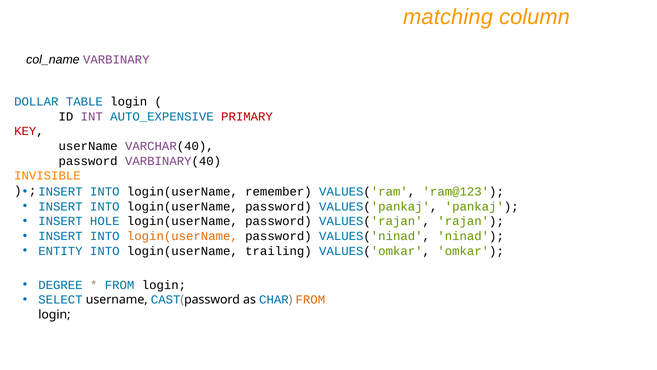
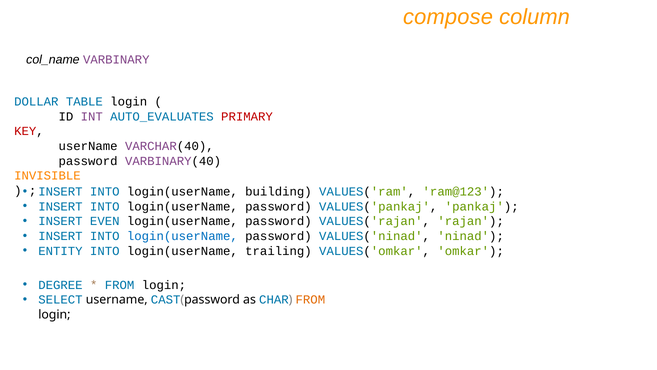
matching: matching -> compose
AUTO_EXPENSIVE: AUTO_EXPENSIVE -> AUTO_EVALUATES
remember: remember -> building
HOLE: HOLE -> EVEN
login(userName at (182, 236) colour: orange -> blue
